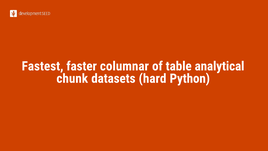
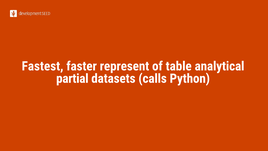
columnar: columnar -> represent
chunk: chunk -> partial
hard: hard -> calls
